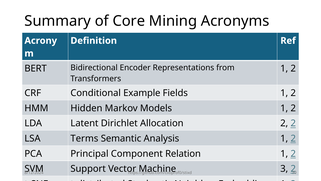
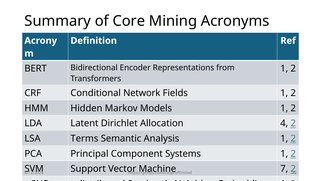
Example: Example -> Network
Allocation 2: 2 -> 4
Relation: Relation -> Systems
3: 3 -> 7
